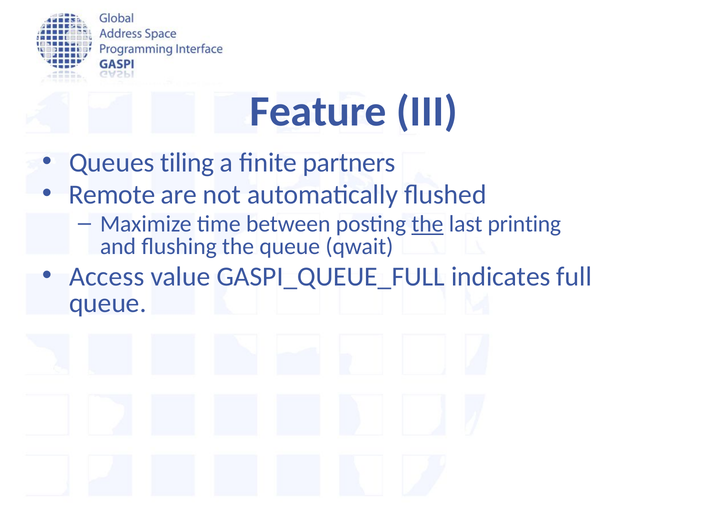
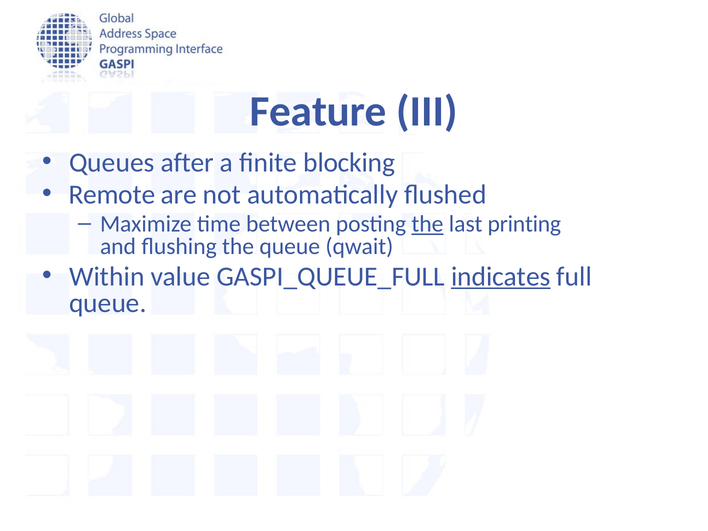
tiling: tiling -> after
partners: partners -> blocking
Access: Access -> Within
indicates underline: none -> present
